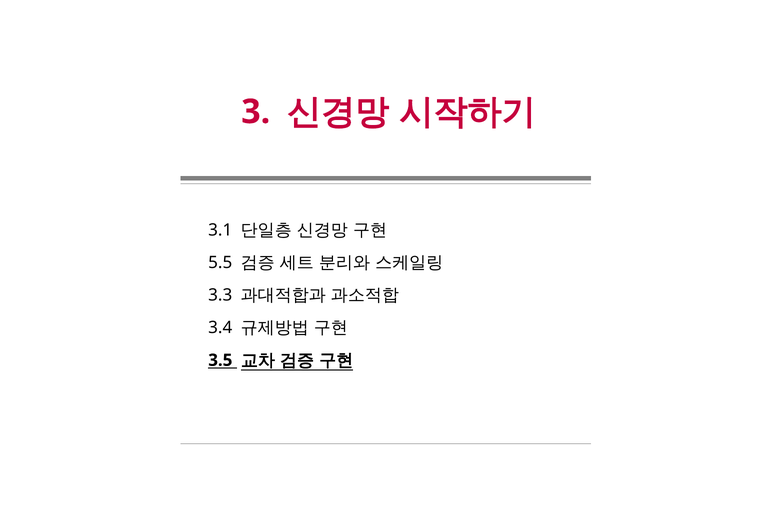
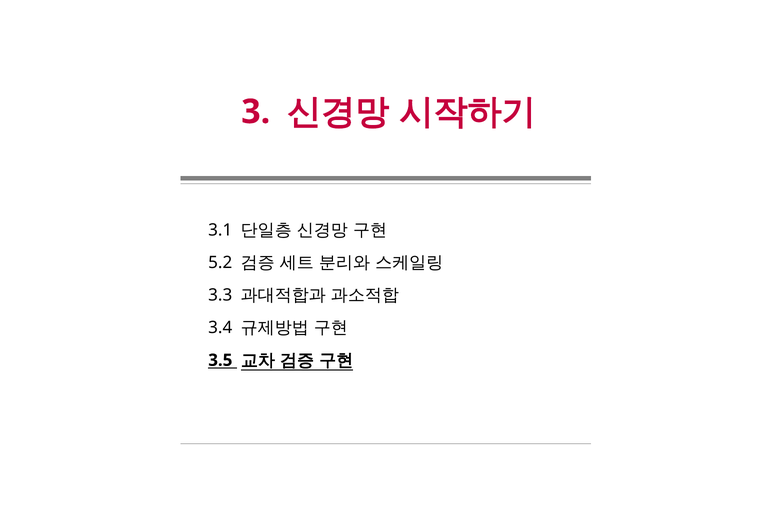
5.5: 5.5 -> 5.2
